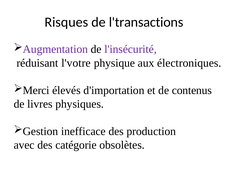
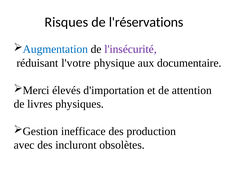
l'transactions: l'transactions -> l'réservations
Augmentation colour: purple -> blue
électroniques: électroniques -> documentaire
contenus: contenus -> attention
catégorie: catégorie -> incluront
